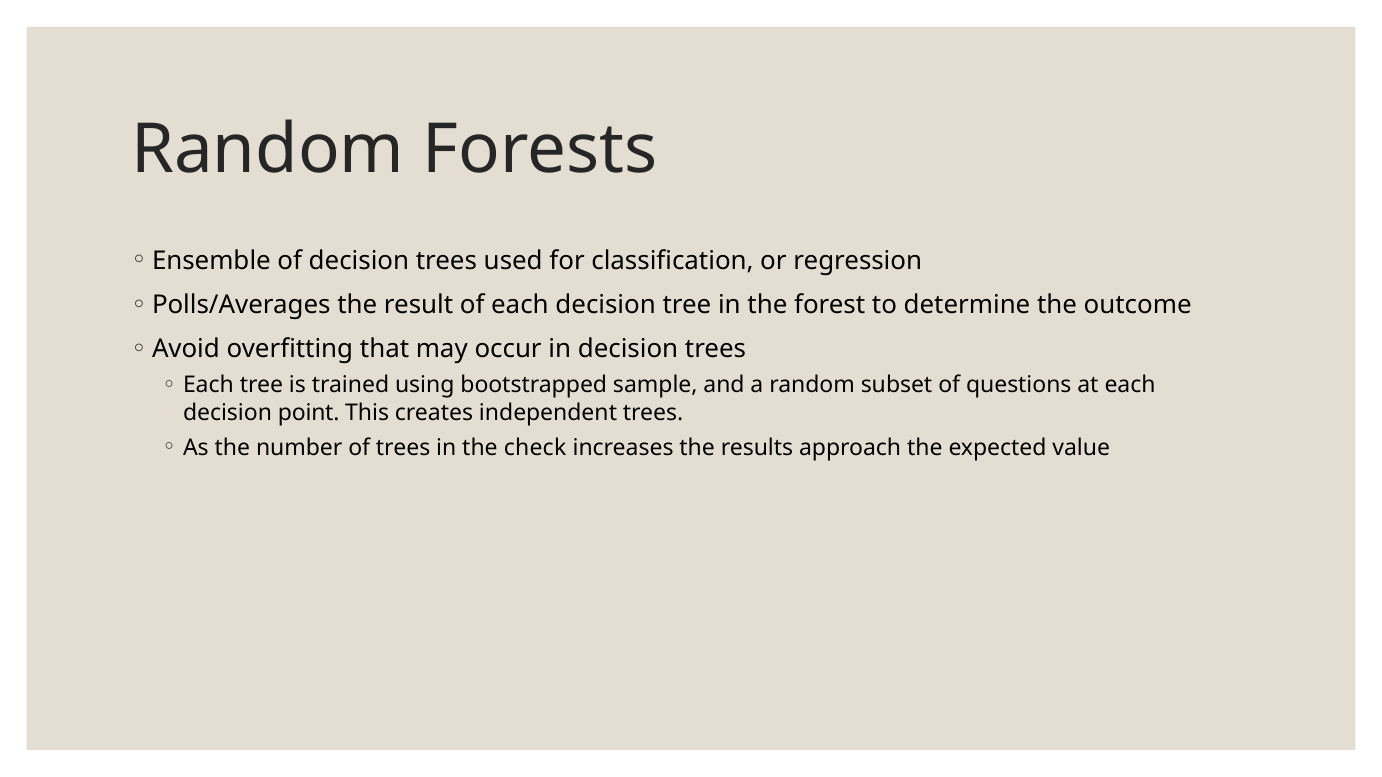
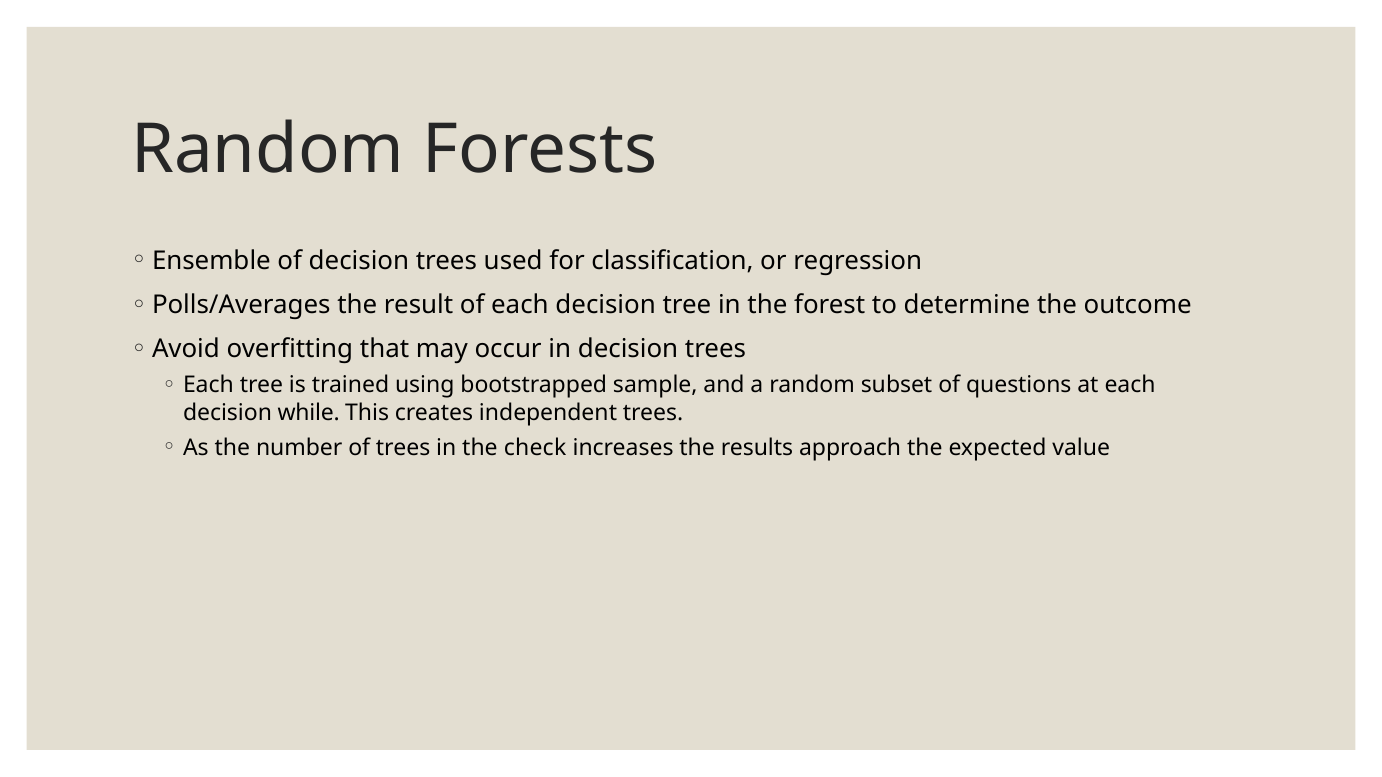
point: point -> while
